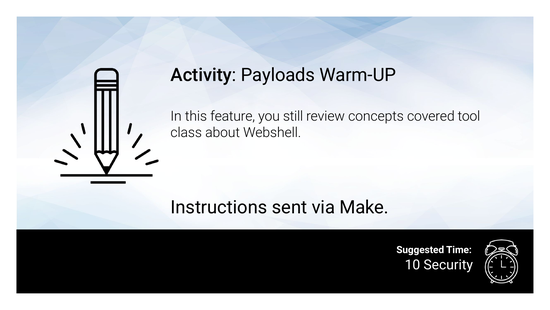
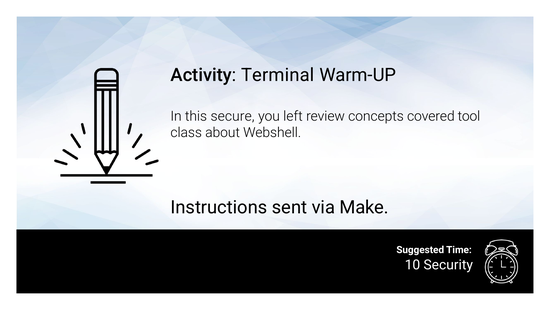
Payloads: Payloads -> Terminal
feature: feature -> secure
still: still -> left
